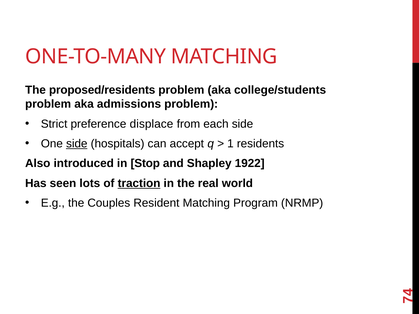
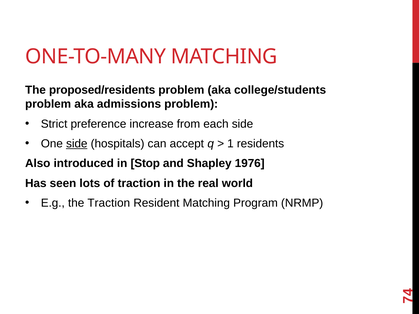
displace: displace -> increase
1922: 1922 -> 1976
traction at (139, 183) underline: present -> none
the Couples: Couples -> Traction
